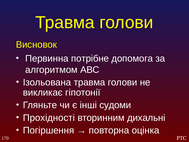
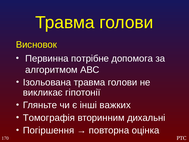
судоми: судоми -> важких
Прохідності: Прохідності -> Томографія
